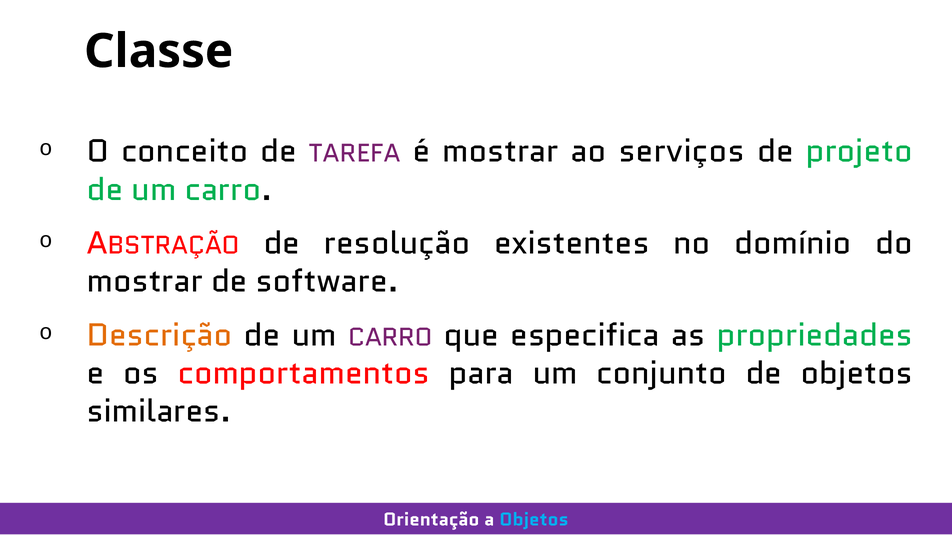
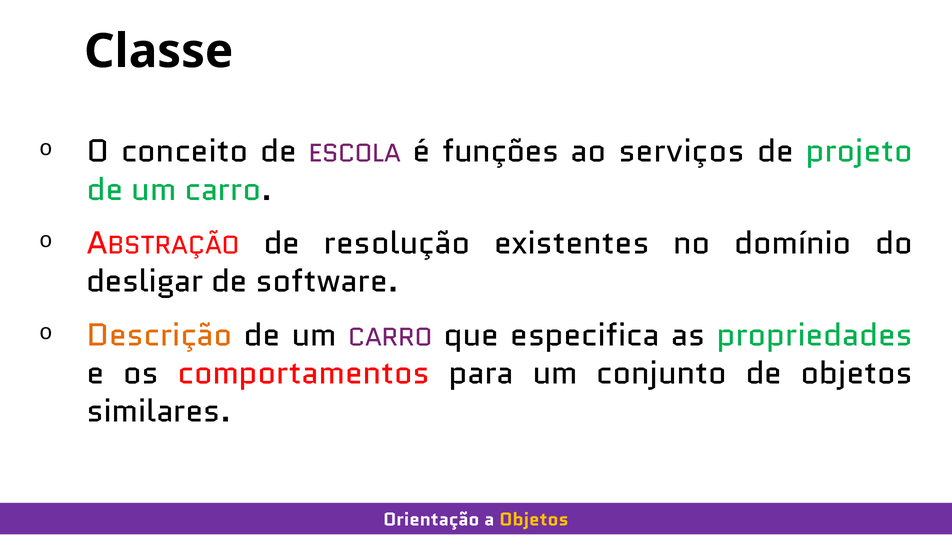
TAREFA: TAREFA -> ESCOLA
é mostrar: mostrar -> funções
mostrar at (145, 282): mostrar -> desligar
Objetos at (534, 520) colour: light blue -> yellow
